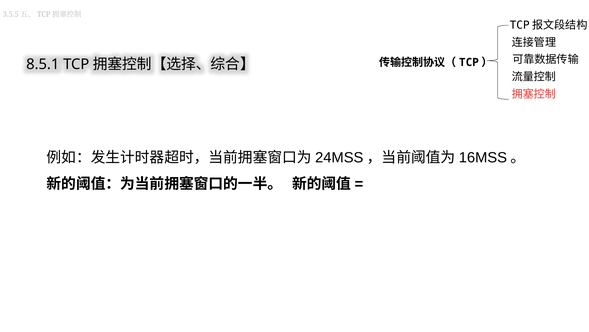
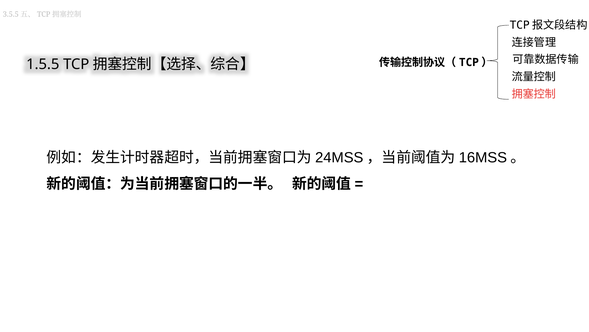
8.5.1: 8.5.1 -> 1.5.5
